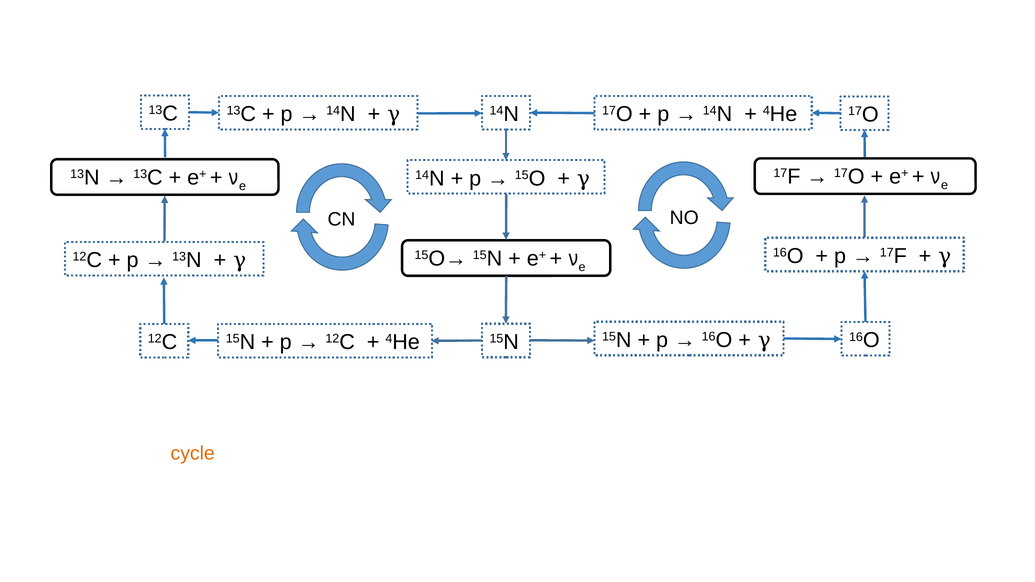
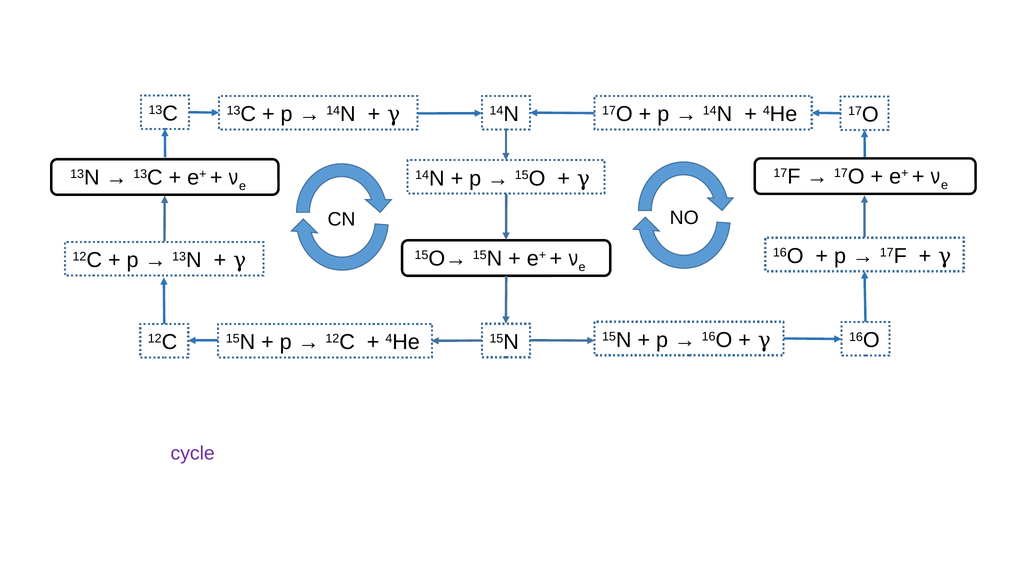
cycle colour: orange -> purple
